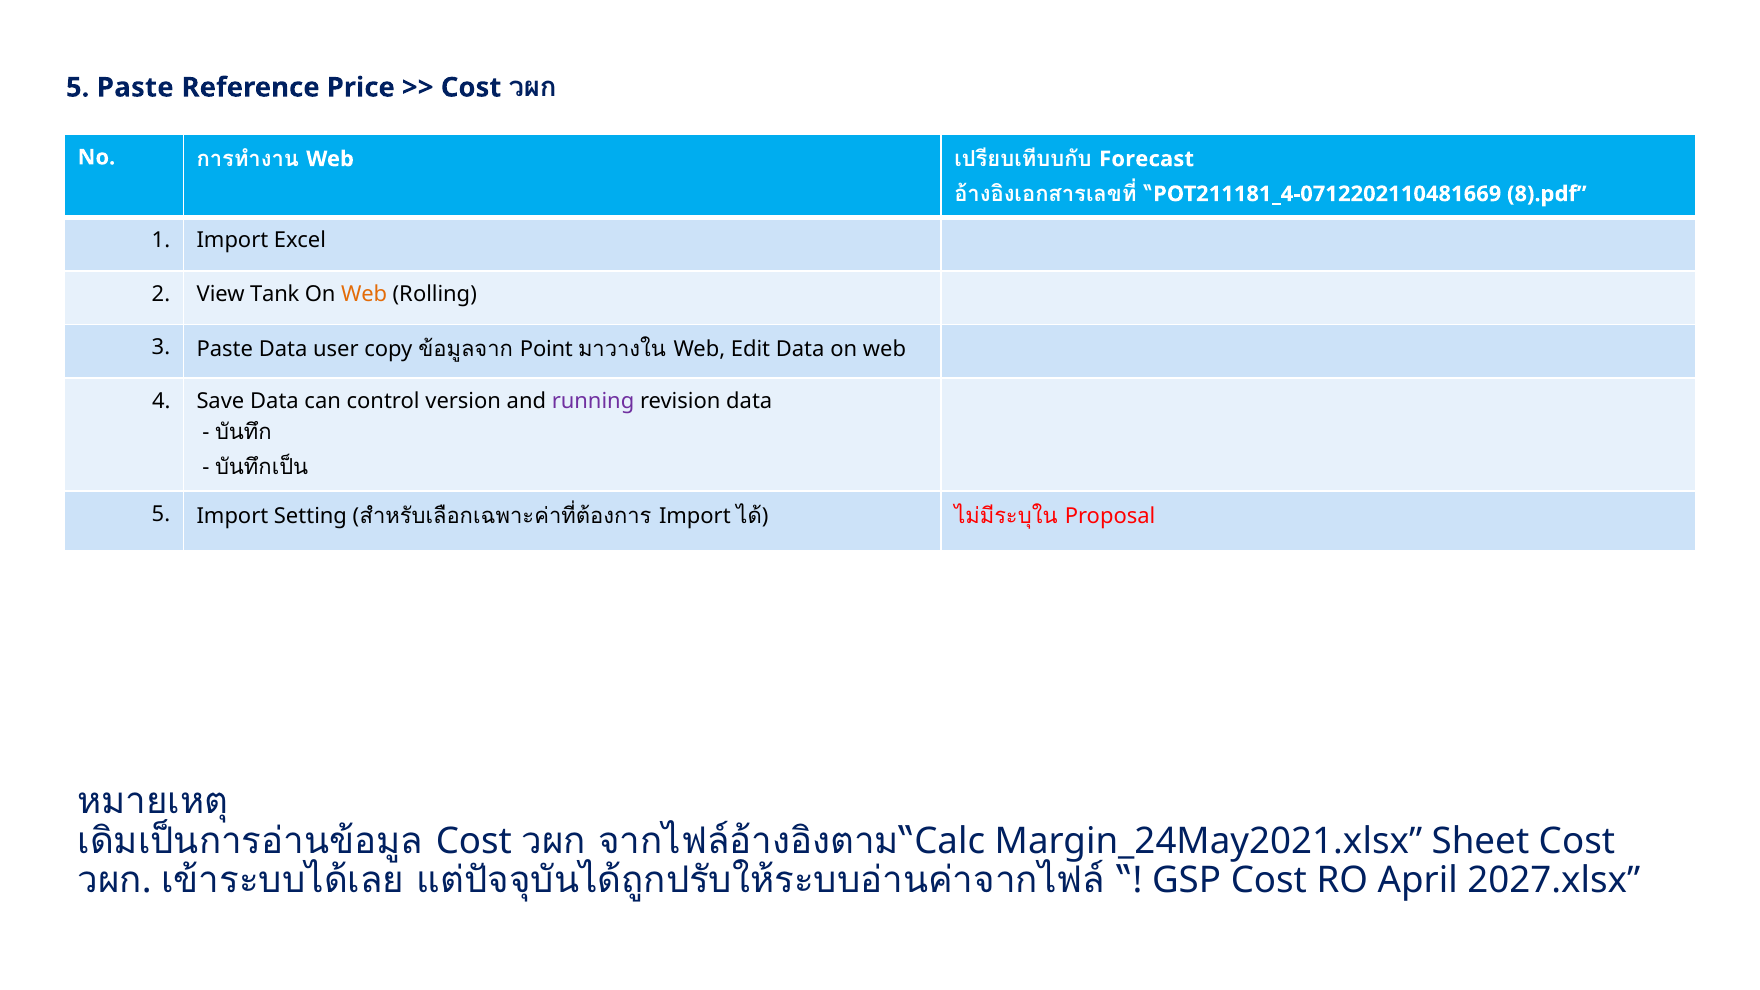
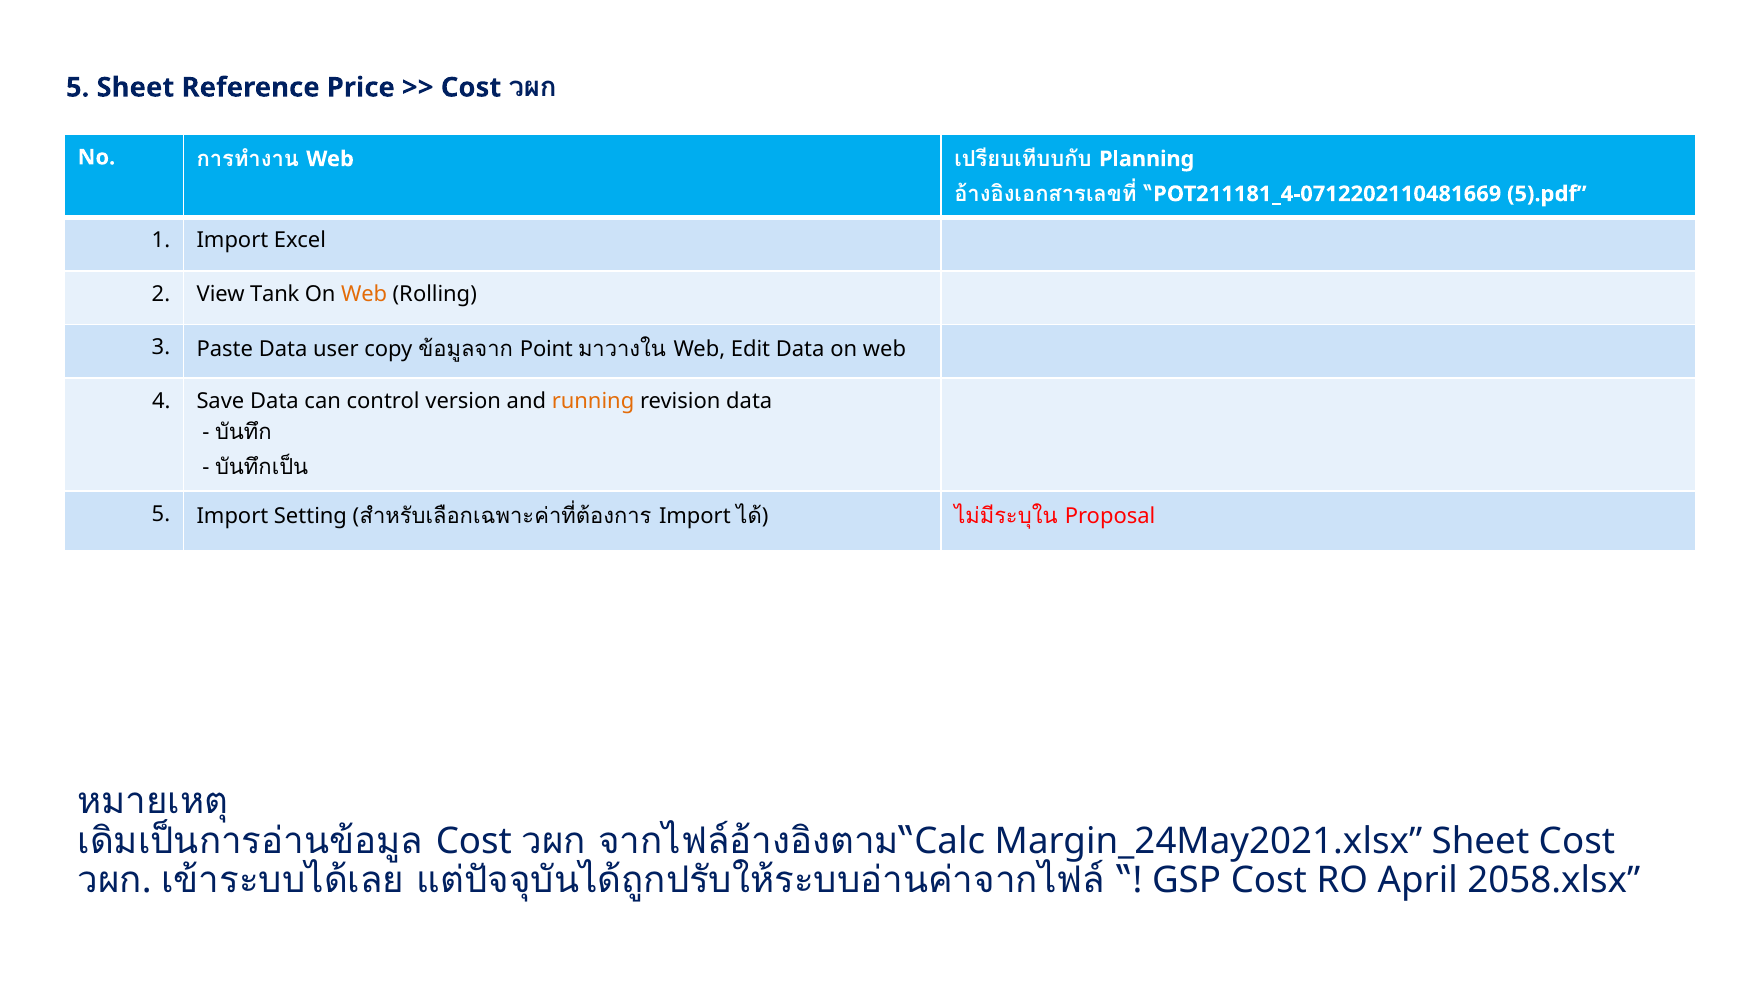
5 Paste: Paste -> Sheet
Forecast: Forecast -> Planning
8).pdf: 8).pdf -> 5).pdf
running colour: purple -> orange
2027.xlsx: 2027.xlsx -> 2058.xlsx
